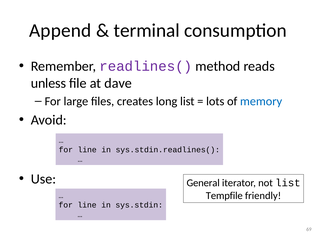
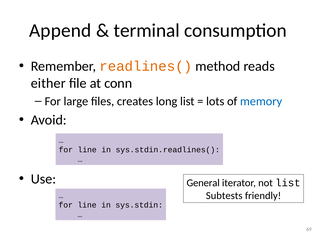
readlines( colour: purple -> orange
unless: unless -> either
dave: dave -> conn
Tempfile: Tempfile -> Subtests
